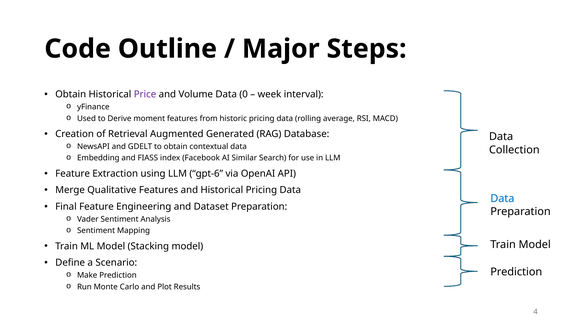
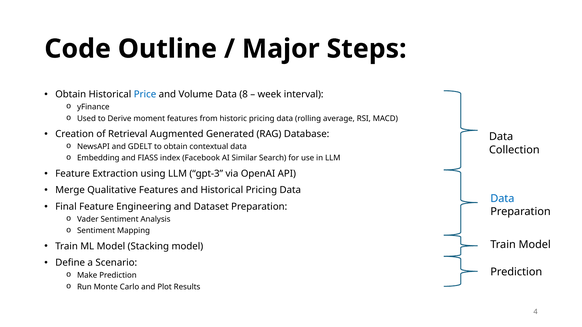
Price colour: purple -> blue
0: 0 -> 8
gpt-6: gpt-6 -> gpt-3
